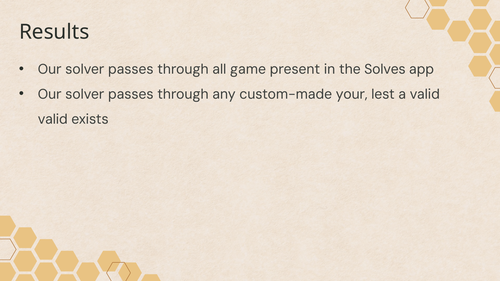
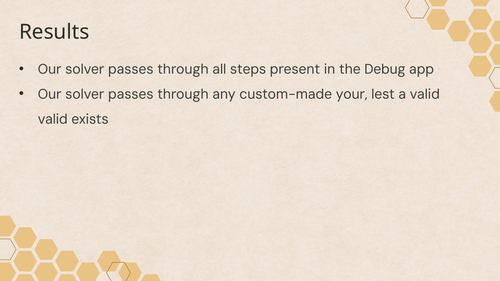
game: game -> steps
Solves: Solves -> Debug
